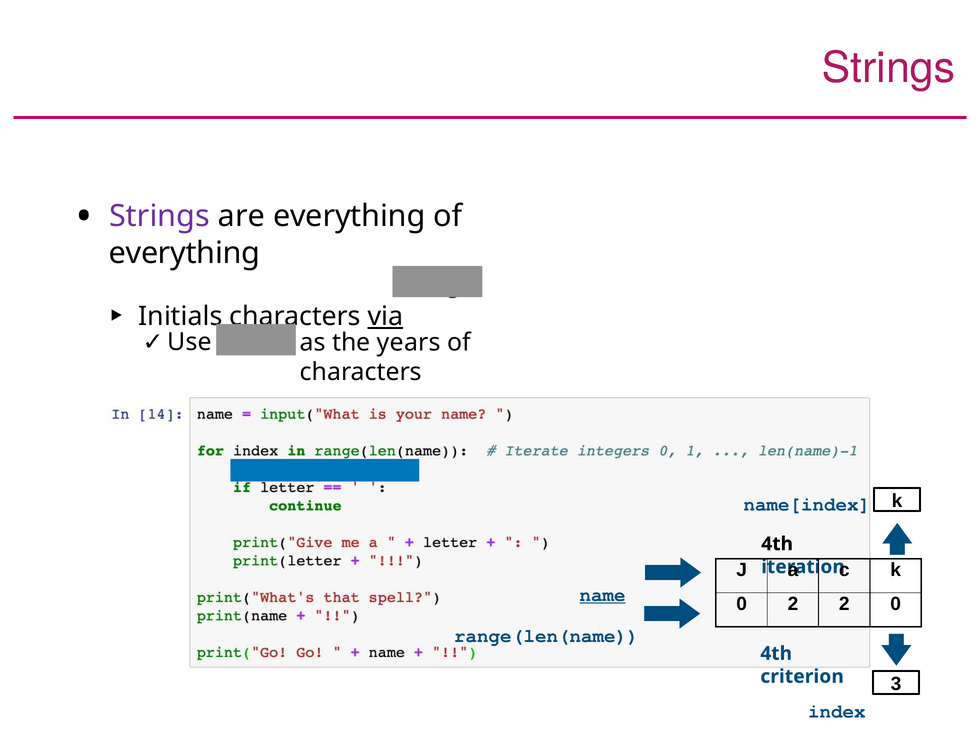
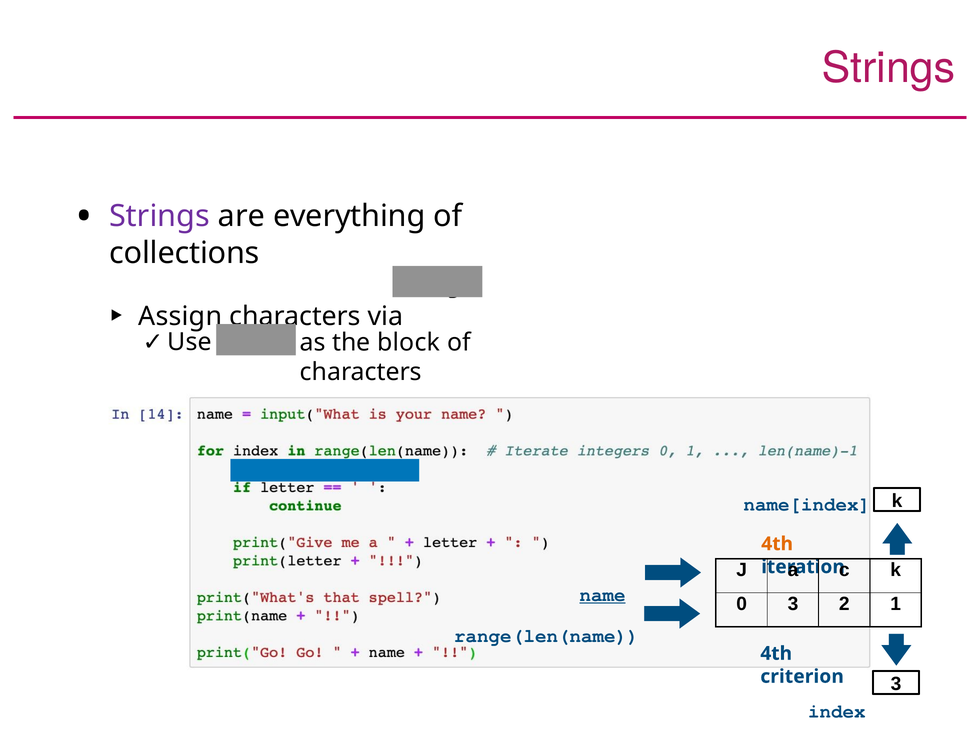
everything at (184, 253): everything -> collections
Initials: Initials -> Assign
via underline: present -> none
years: years -> block
4th at (777, 544) colour: black -> orange
0 2: 2 -> 3
2 0: 0 -> 1
